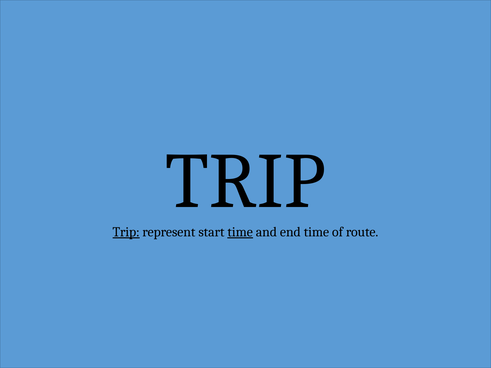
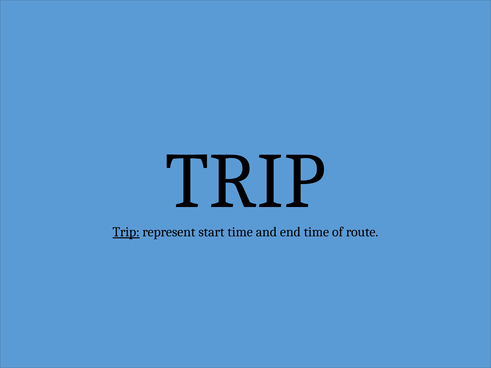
time at (240, 232) underline: present -> none
